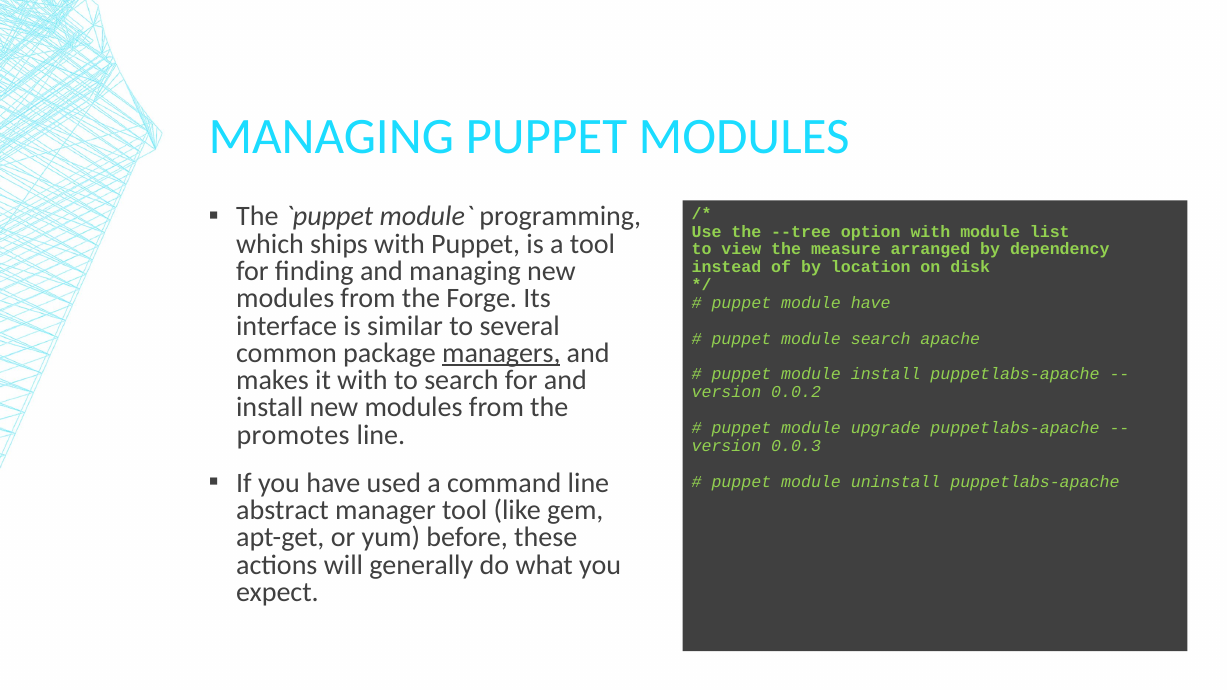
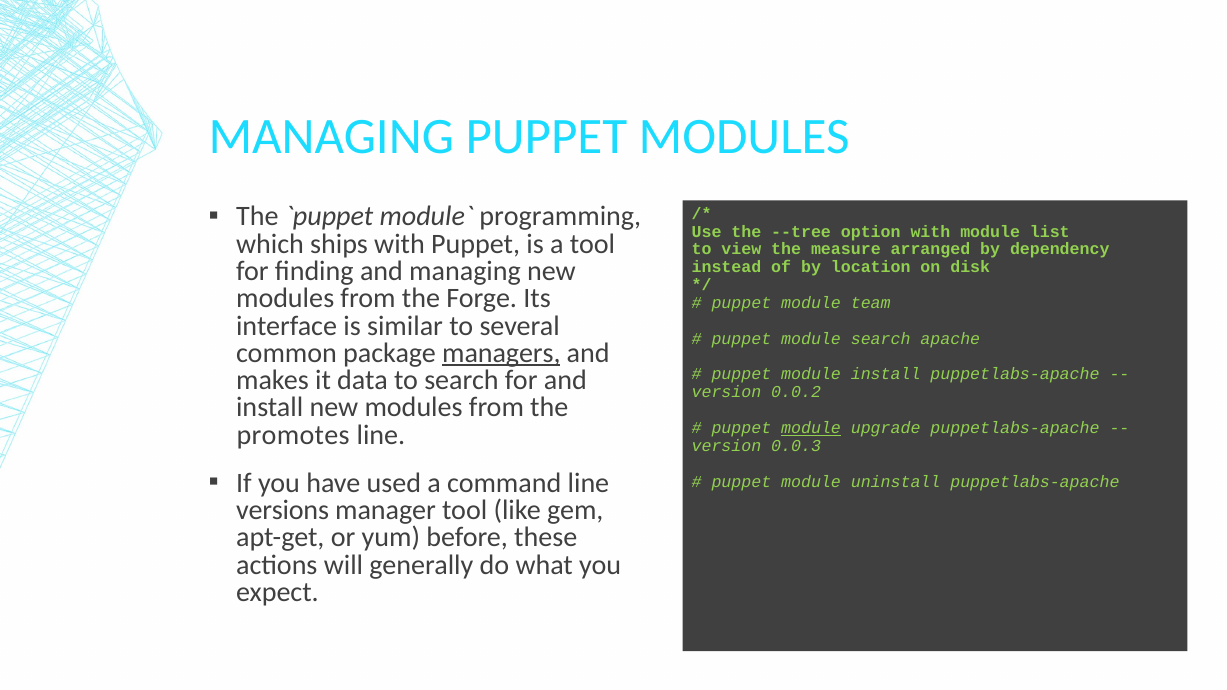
module have: have -> team
it with: with -> data
module at (811, 428) underline: none -> present
abstract: abstract -> versions
